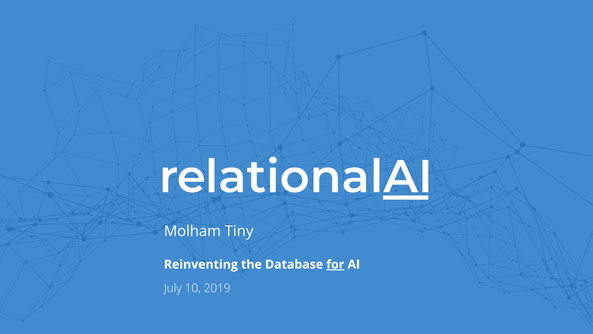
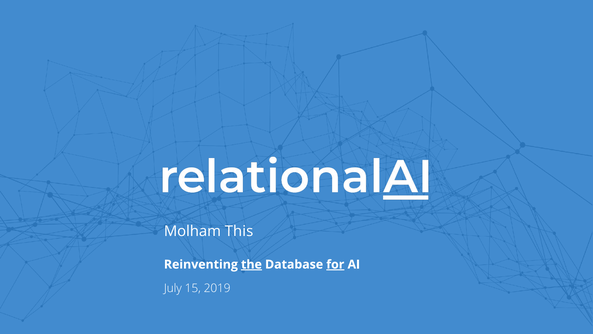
Tiny: Tiny -> This
the underline: none -> present
10: 10 -> 15
